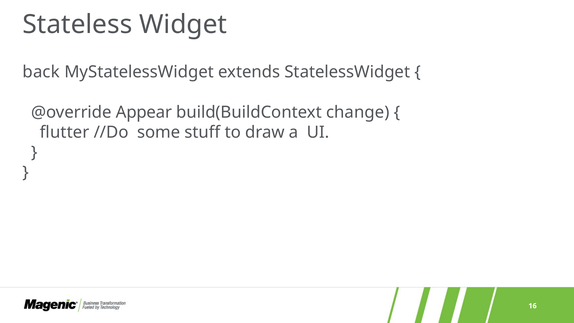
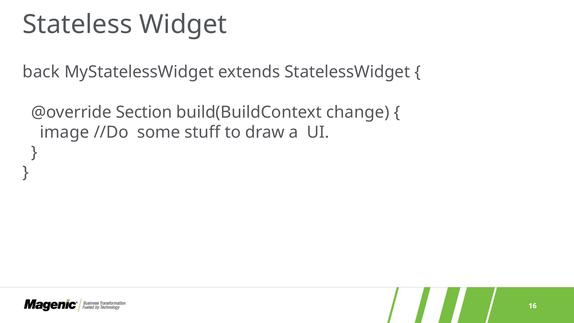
Appear: Appear -> Section
flutter: flutter -> image
